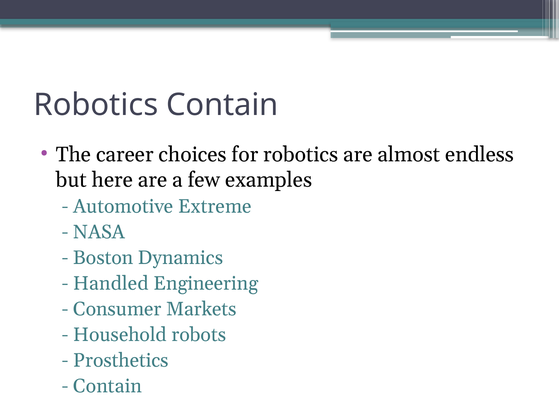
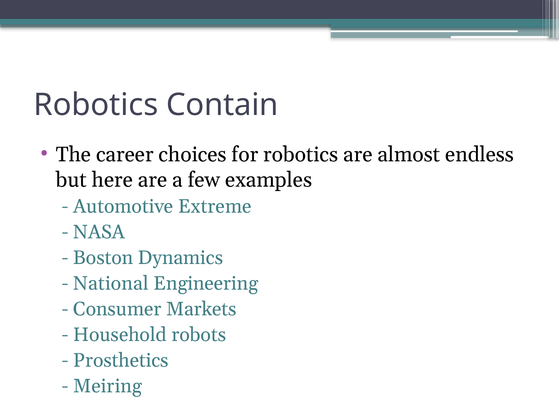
Handled: Handled -> National
Contain at (108, 385): Contain -> Meiring
